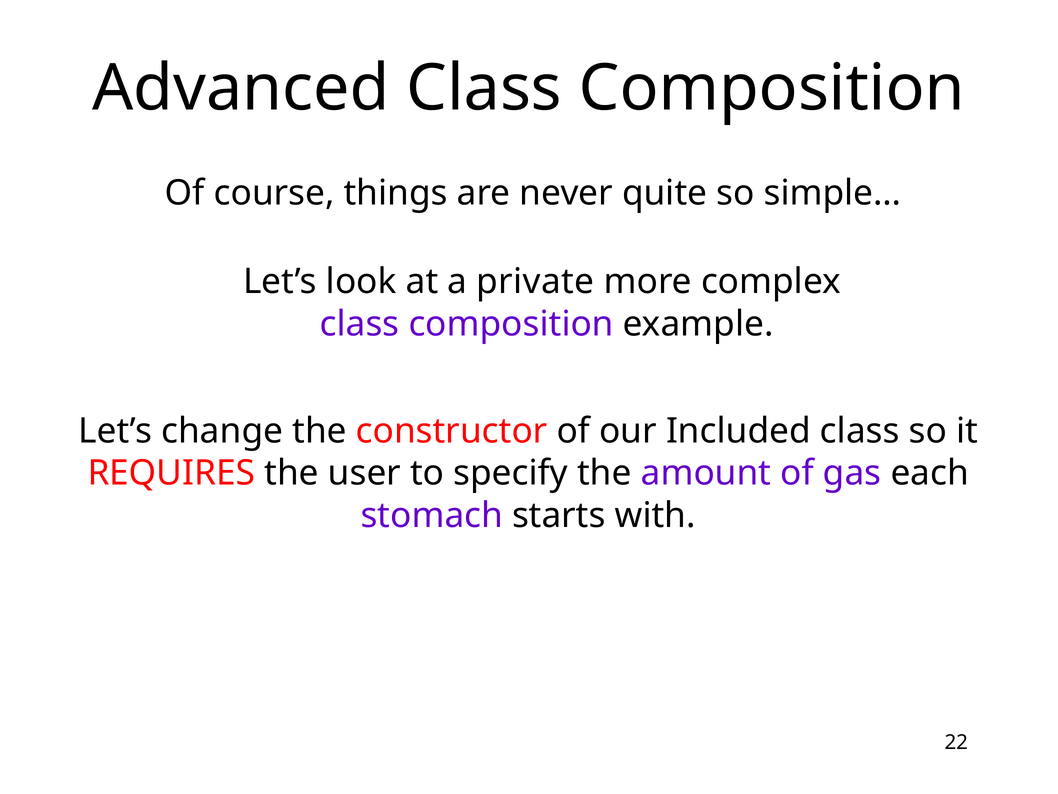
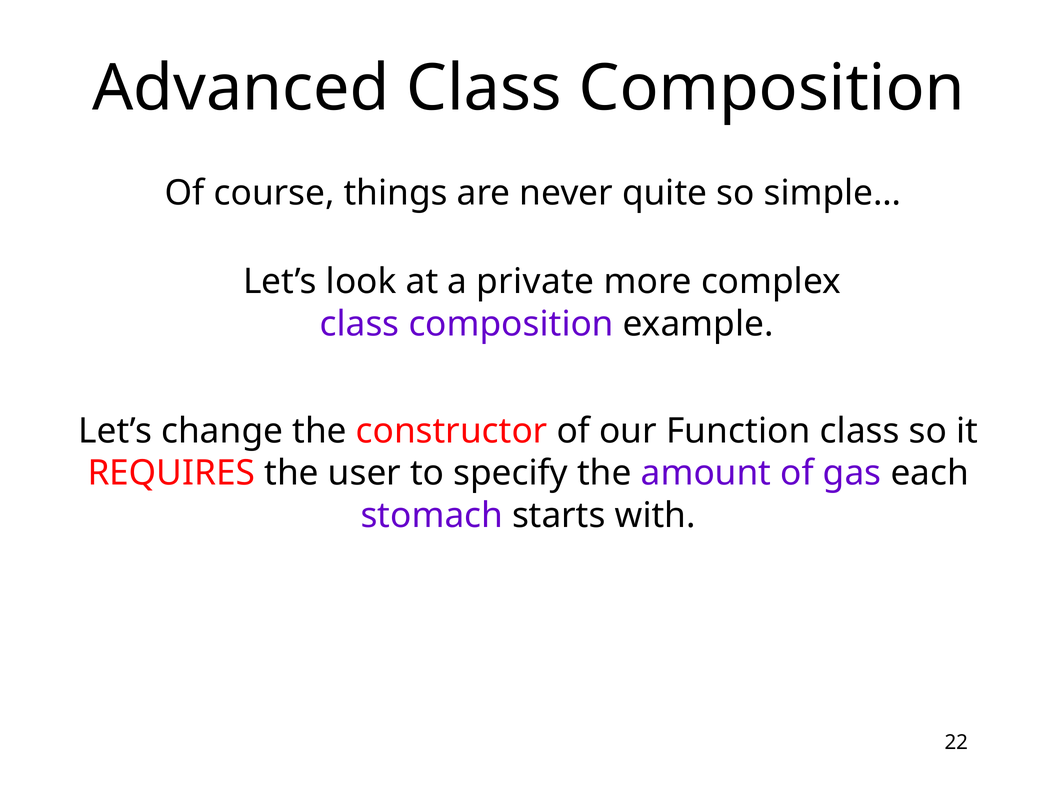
Included: Included -> Function
